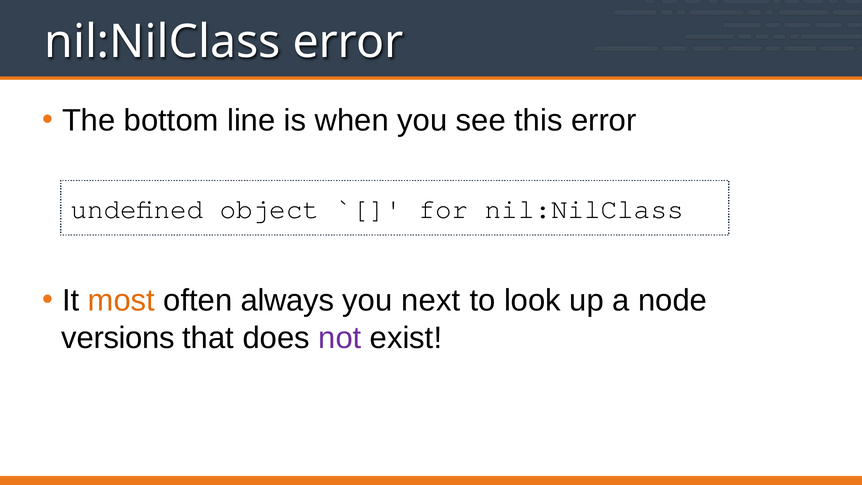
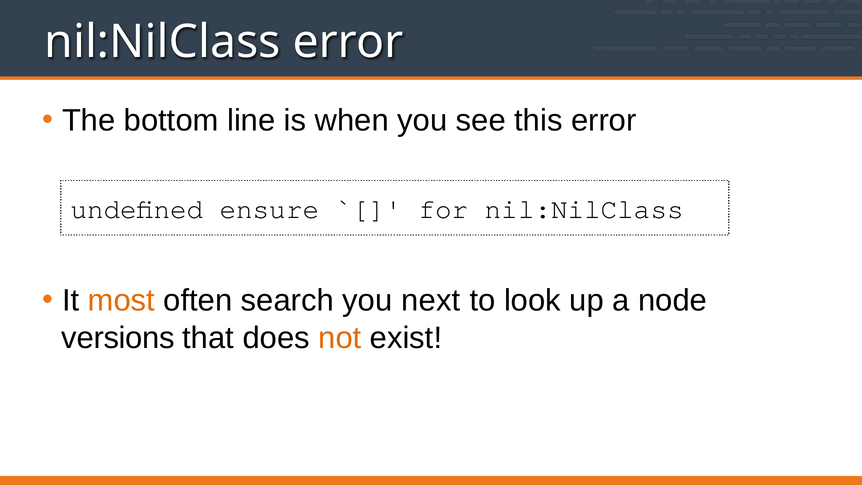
object: object -> ensure
always: always -> search
not colour: purple -> orange
